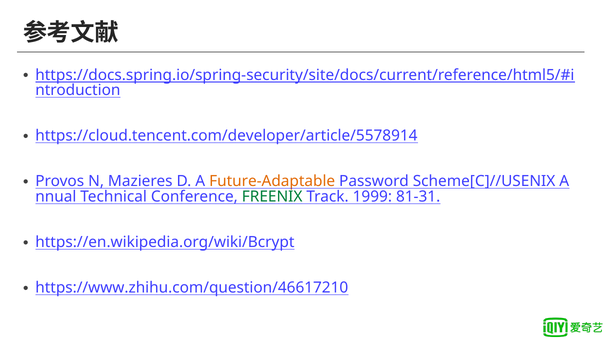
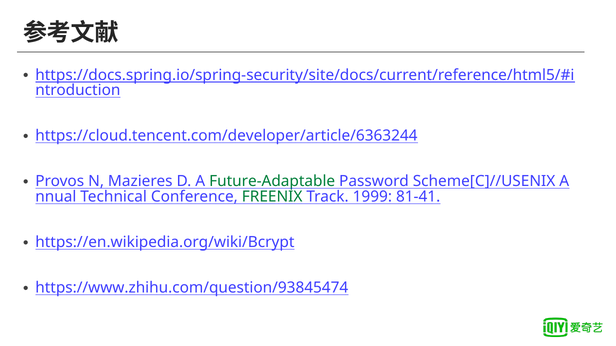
https://cloud.tencent.com/developer/article/5578914: https://cloud.tencent.com/developer/article/5578914 -> https://cloud.tencent.com/developer/article/6363244
Future-Adaptable colour: orange -> green
81-31: 81-31 -> 81-41
https://www.zhihu.com/question/46617210: https://www.zhihu.com/question/46617210 -> https://www.zhihu.com/question/93845474
